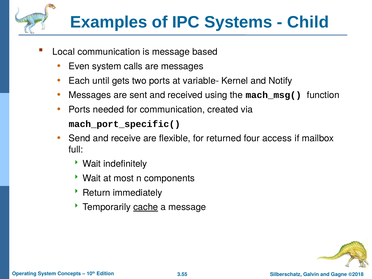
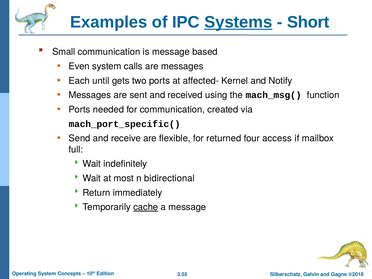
Systems underline: none -> present
Child: Child -> Short
Local: Local -> Small
variable-: variable- -> affected-
components: components -> bidirectional
